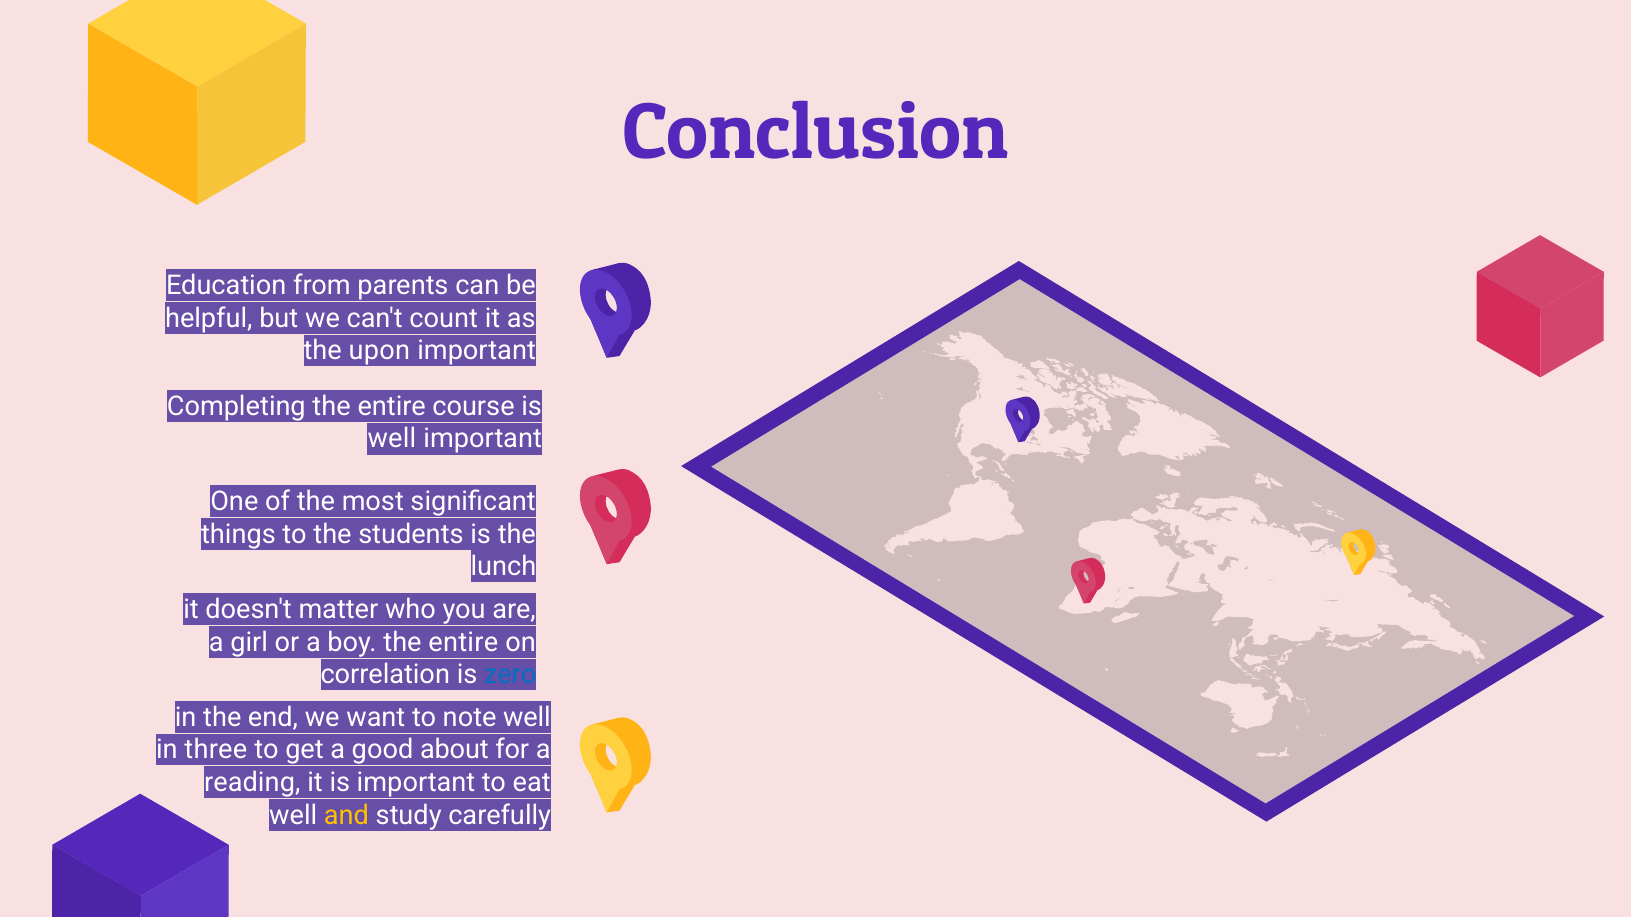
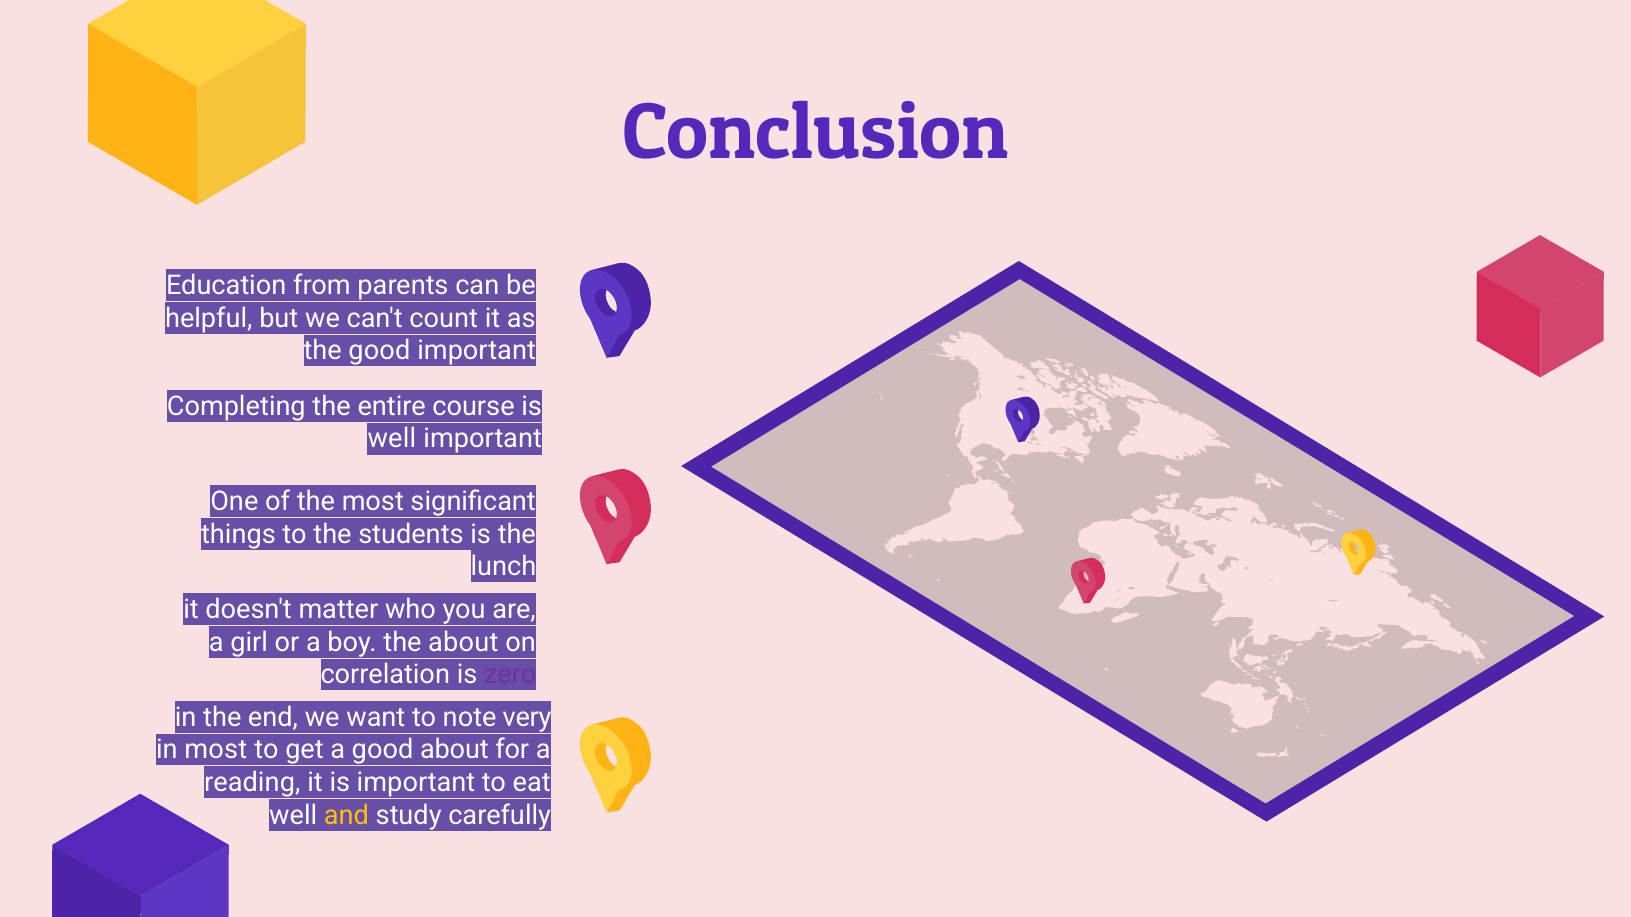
the upon: upon -> good
boy the entire: entire -> about
zero colour: blue -> purple
note well: well -> very
in three: three -> most
